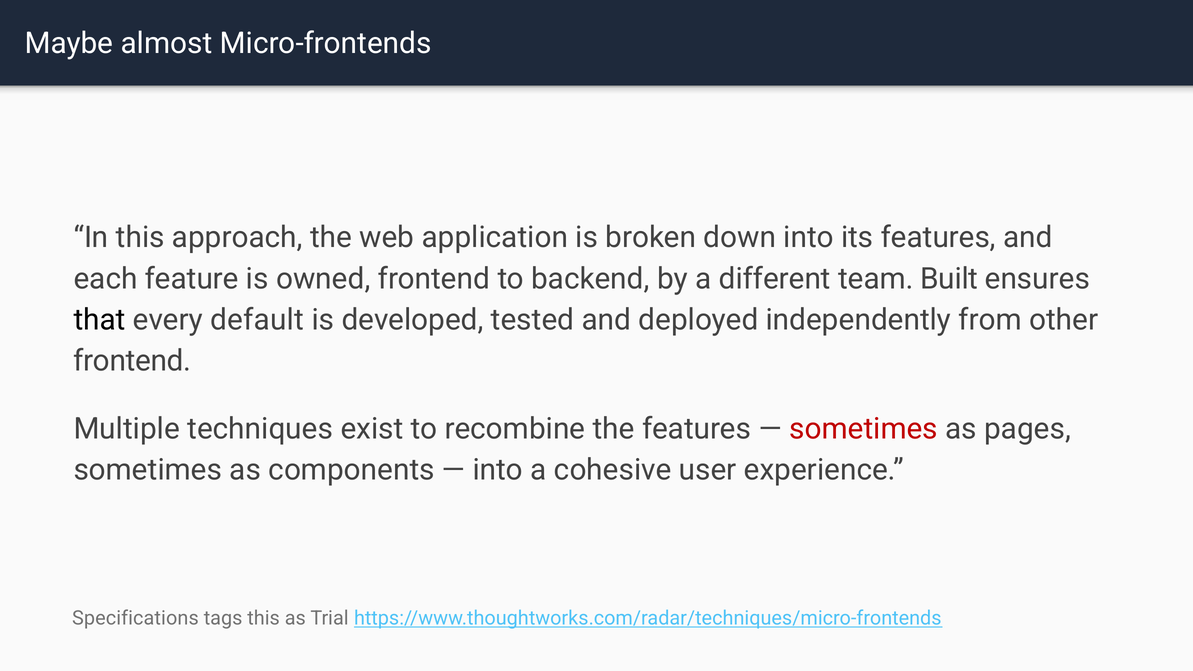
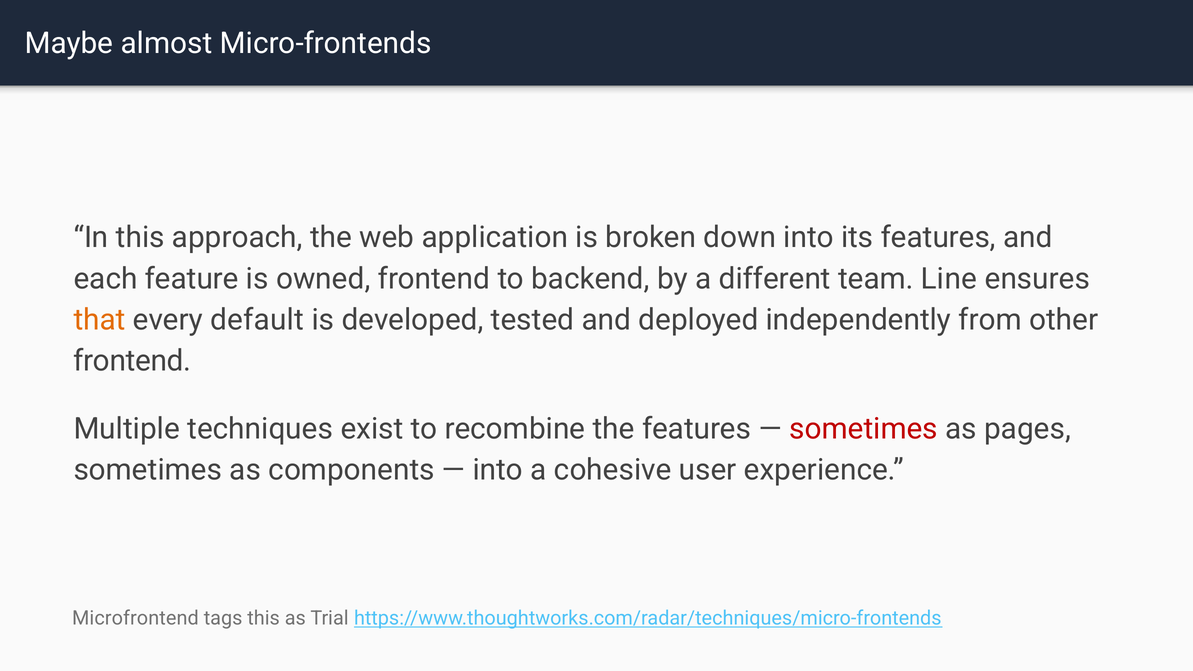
Built: Built -> Line
that colour: black -> orange
Specifications: Specifications -> Microfrontend
